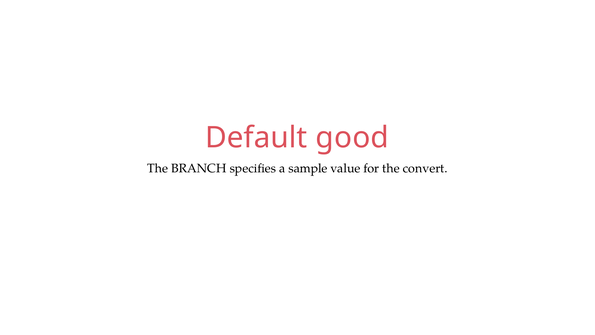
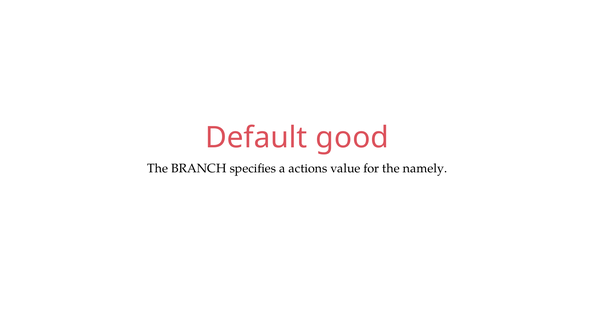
sample: sample -> actions
convert: convert -> namely
